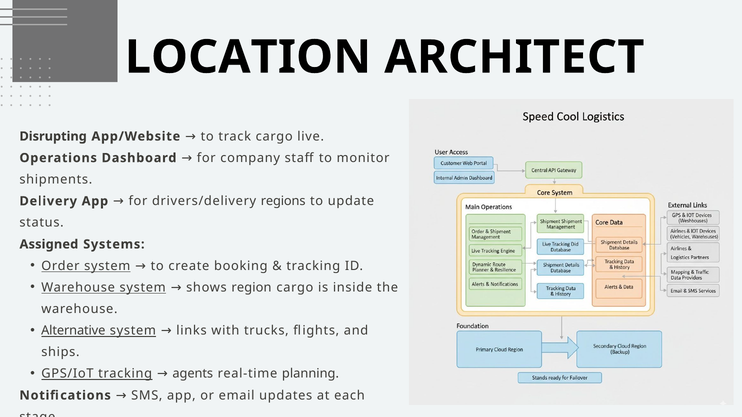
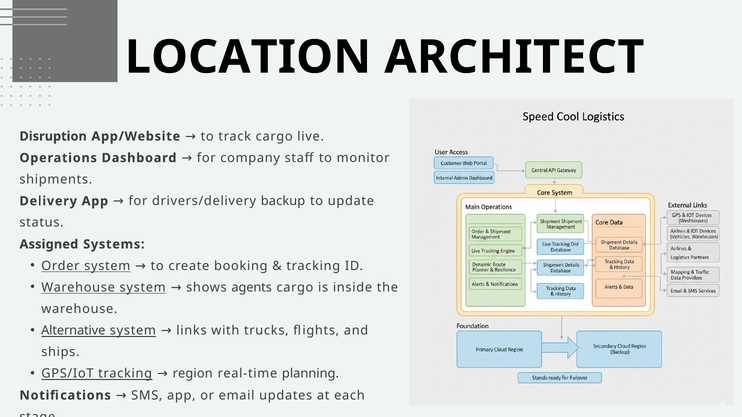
Disrupting: Disrupting -> Disruption
regions: regions -> backup
region: region -> agents
agents: agents -> region
